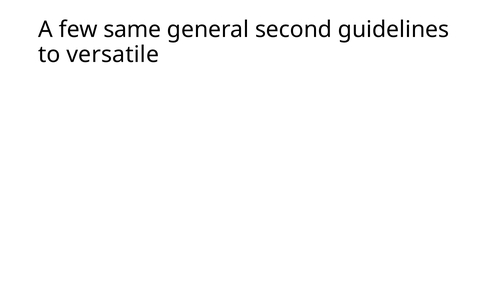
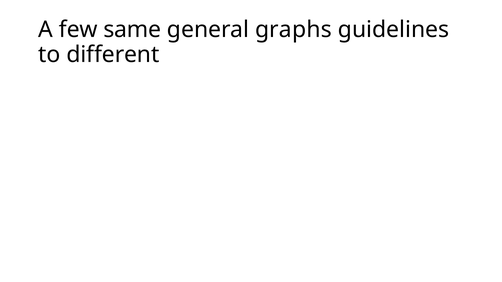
second: second -> graphs
versatile: versatile -> different
